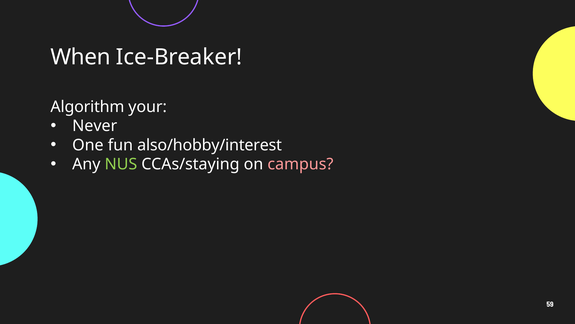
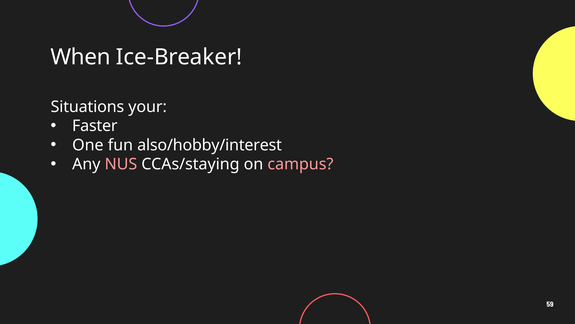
Algorithm: Algorithm -> Situations
Never: Never -> Faster
NUS colour: light green -> pink
